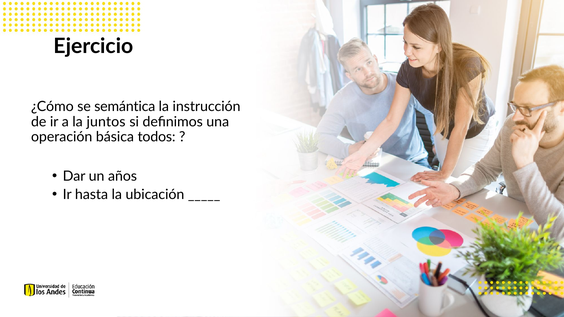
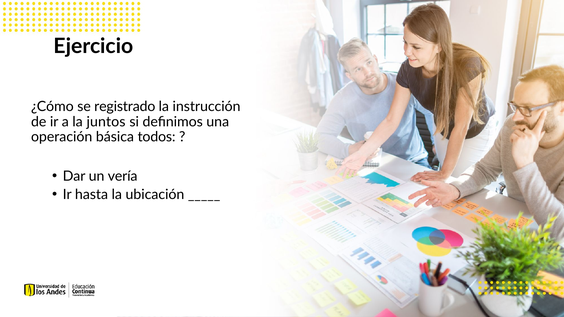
semántica: semántica -> registrado
años: años -> vería
